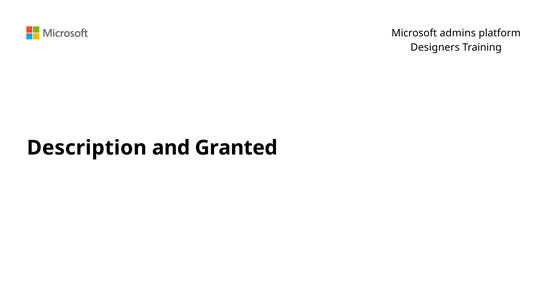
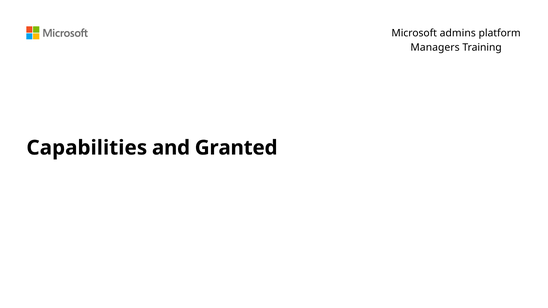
Designers: Designers -> Managers
Description: Description -> Capabilities
